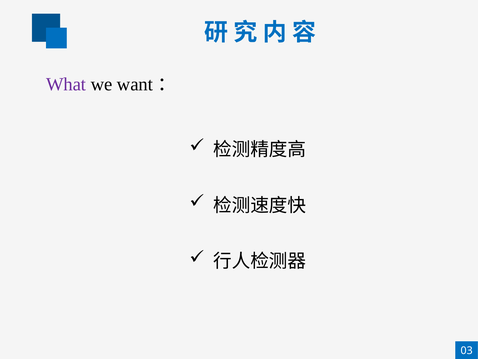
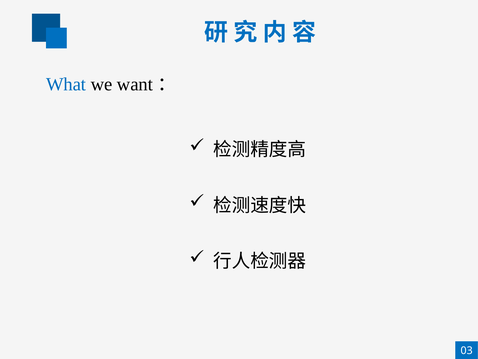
What colour: purple -> blue
